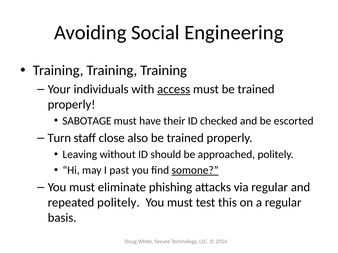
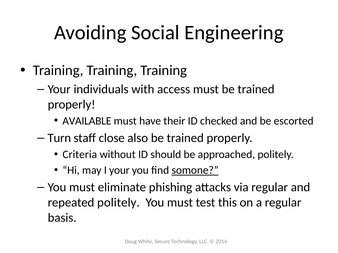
access underline: present -> none
SABOTAGE: SABOTAGE -> AVAILABLE
Leaving: Leaving -> Criteria
I past: past -> your
